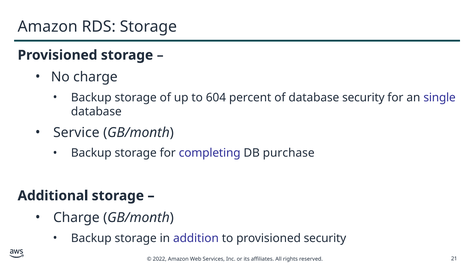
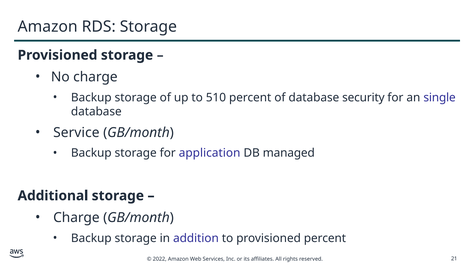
604: 604 -> 510
completing: completing -> application
purchase: purchase -> managed
provisioned security: security -> percent
